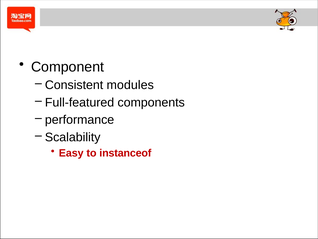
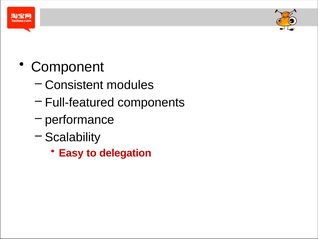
instanceof: instanceof -> delegation
